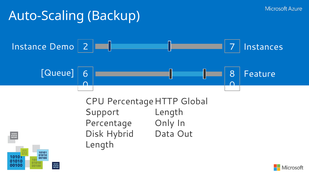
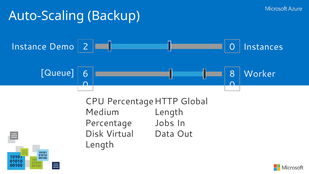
2 7: 7 -> 0
Feature: Feature -> Worker
Support: Support -> Medium
Only: Only -> Jobs
Hybrid: Hybrid -> Virtual
